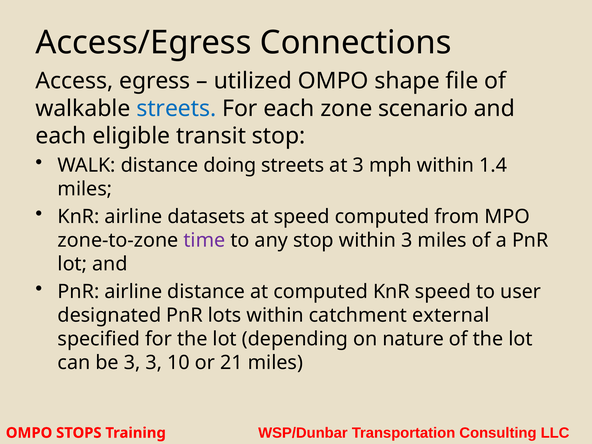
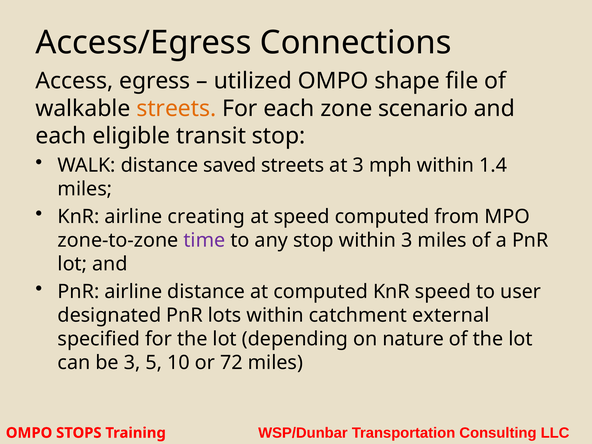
streets at (176, 108) colour: blue -> orange
doing: doing -> saved
datasets: datasets -> creating
3 3: 3 -> 5
21: 21 -> 72
